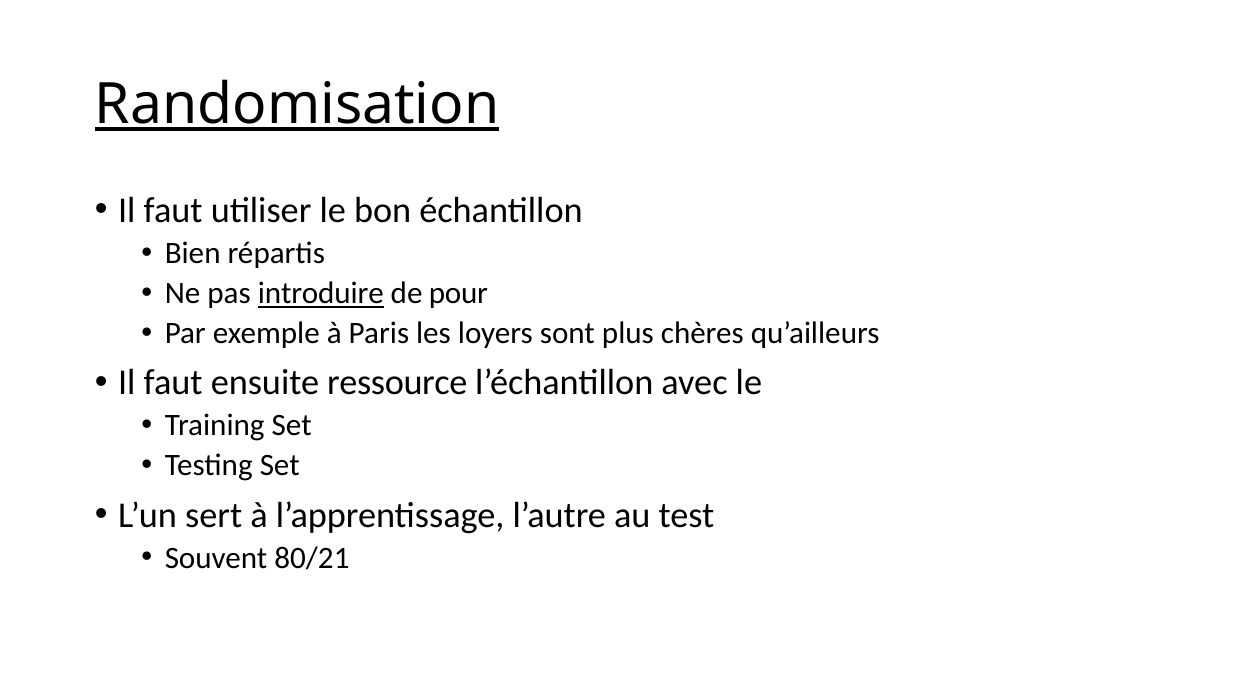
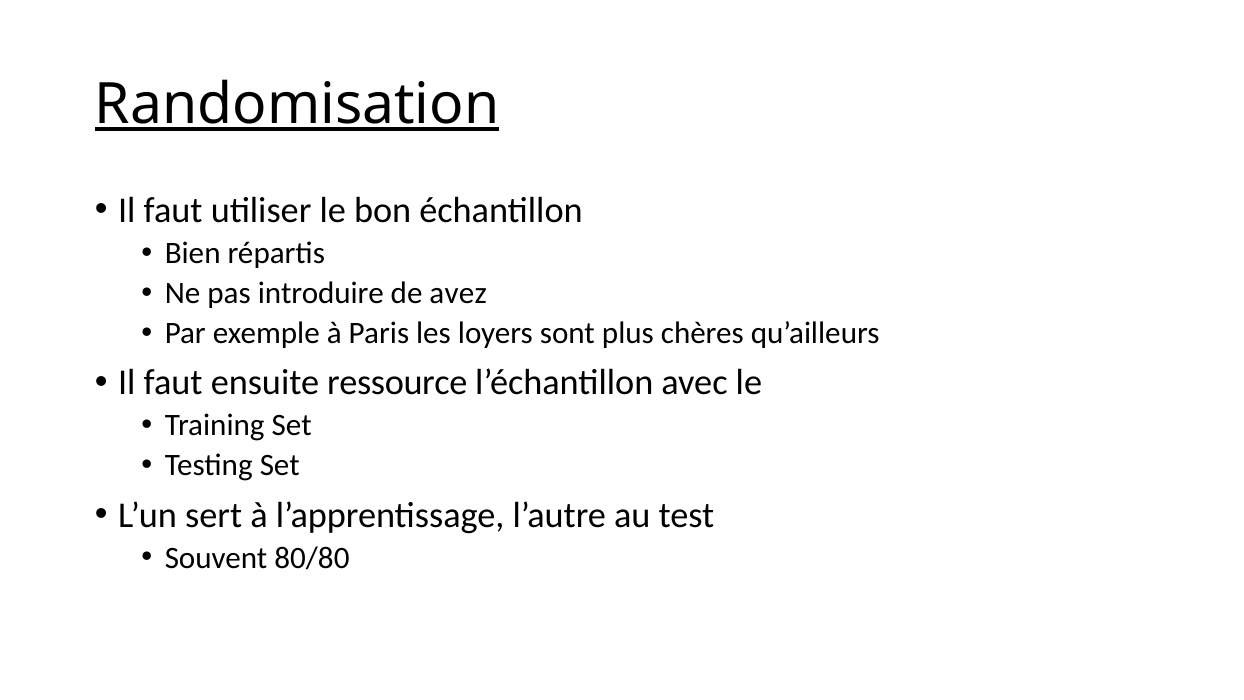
introduire underline: present -> none
pour: pour -> avez
80/21: 80/21 -> 80/80
